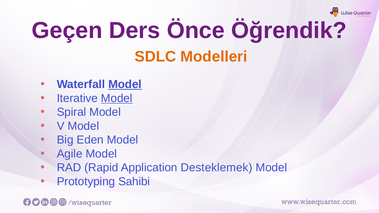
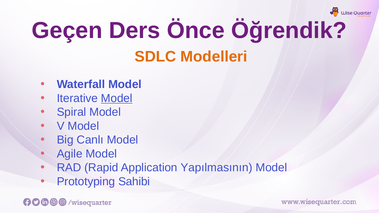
Model at (125, 84) underline: present -> none
Eden: Eden -> Canlı
Desteklemek: Desteklemek -> Yapılmasının
